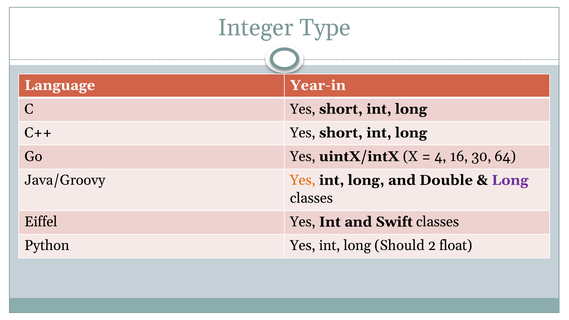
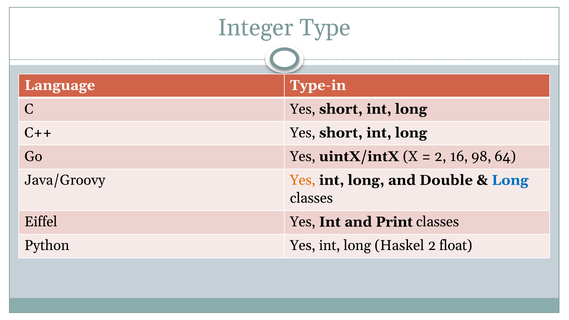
Year-in: Year-in -> Type-in
4 at (440, 156): 4 -> 2
30: 30 -> 98
Long at (510, 180) colour: purple -> blue
Swift: Swift -> Print
Should: Should -> Haskel
